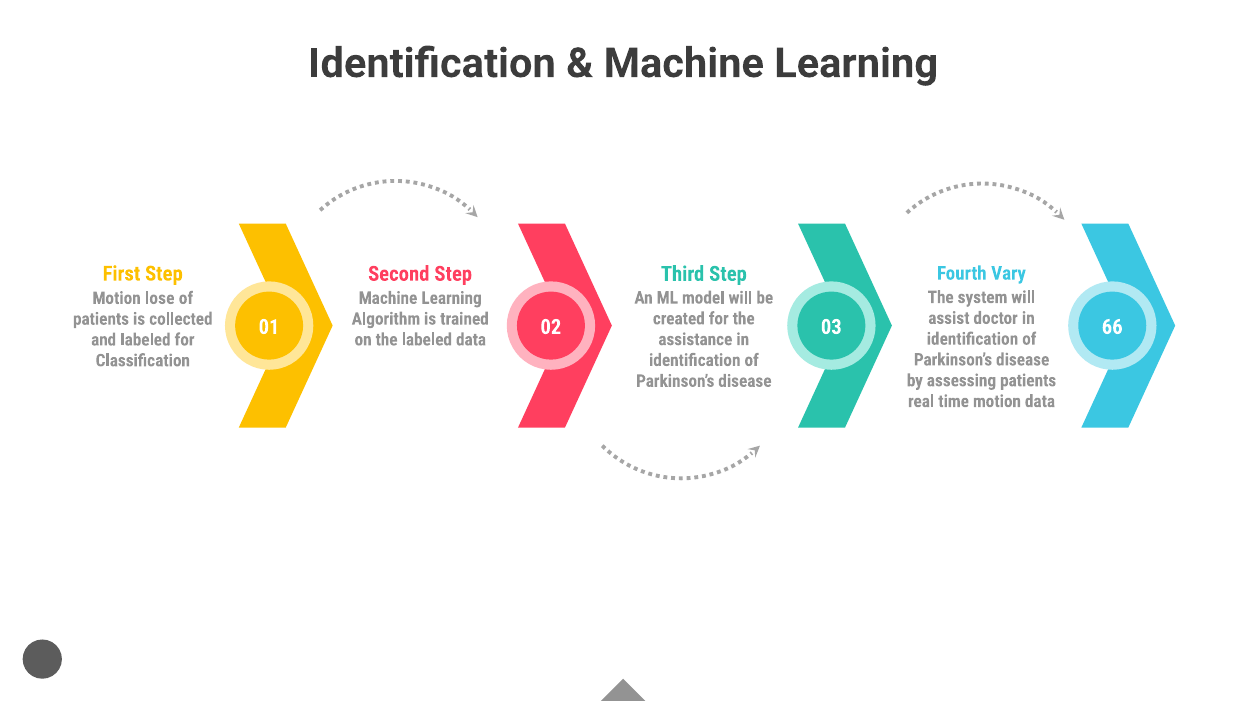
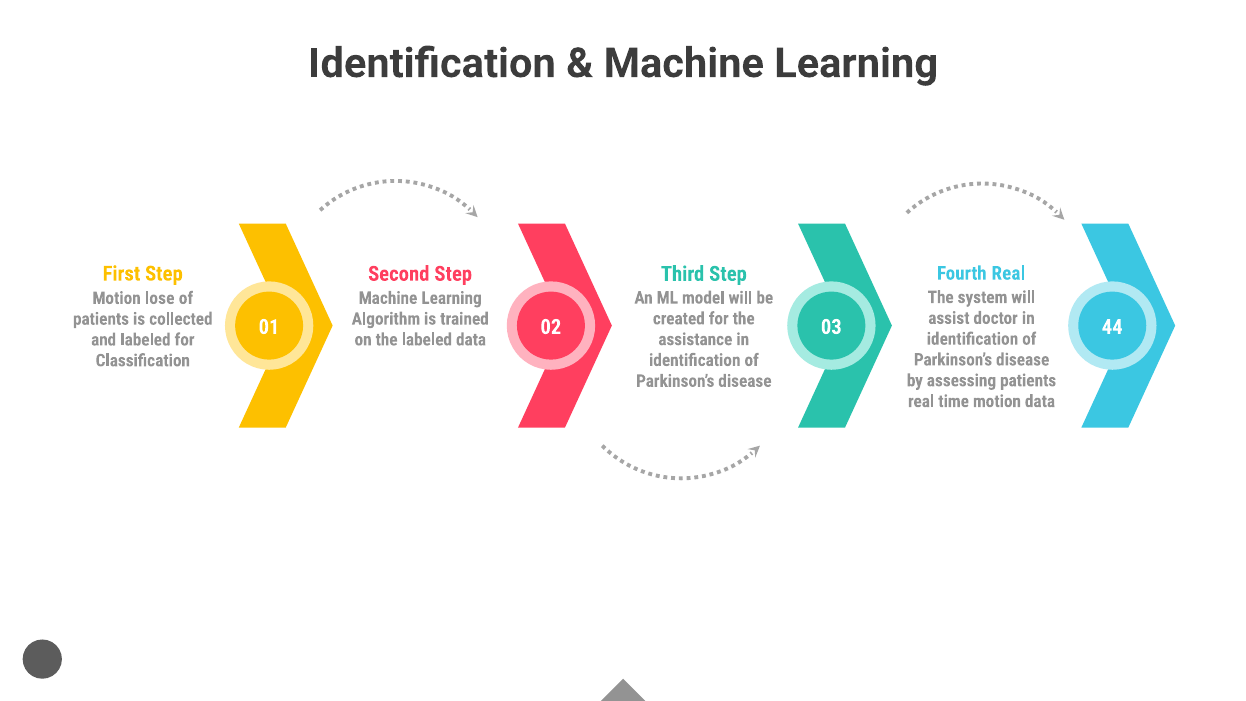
Fourth Vary: Vary -> Real
66: 66 -> 44
